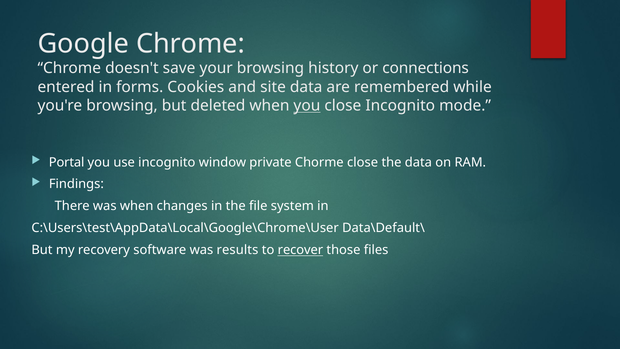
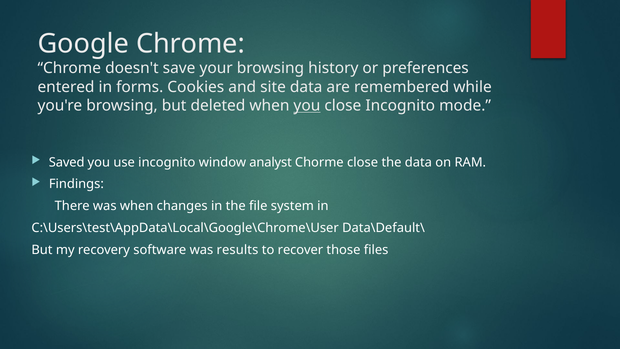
connections: connections -> preferences
Portal: Portal -> Saved
private: private -> analyst
recover underline: present -> none
